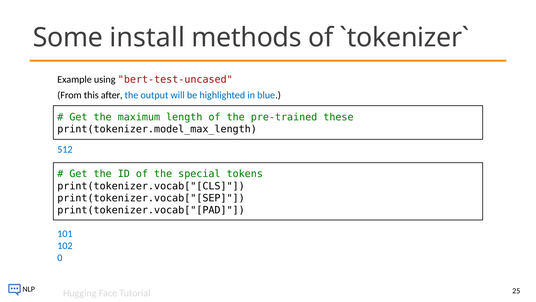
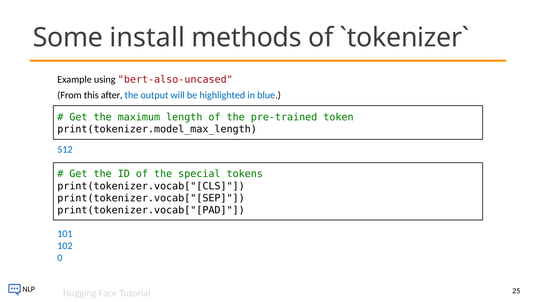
bert-test-uncased: bert-test-uncased -> bert-also-uncased
these: these -> token
